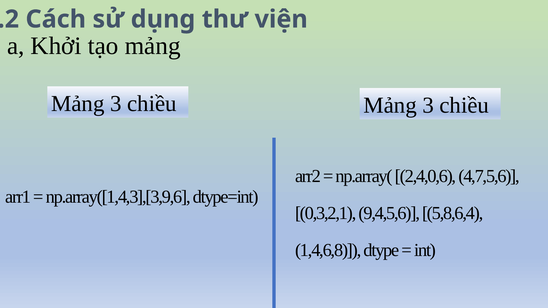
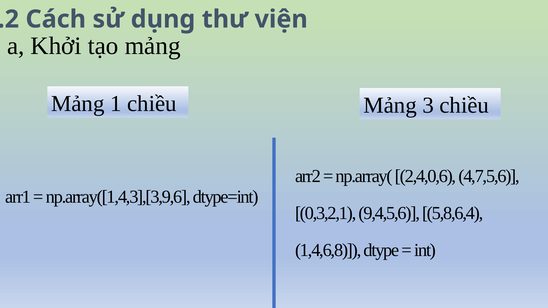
3 at (116, 104): 3 -> 1
